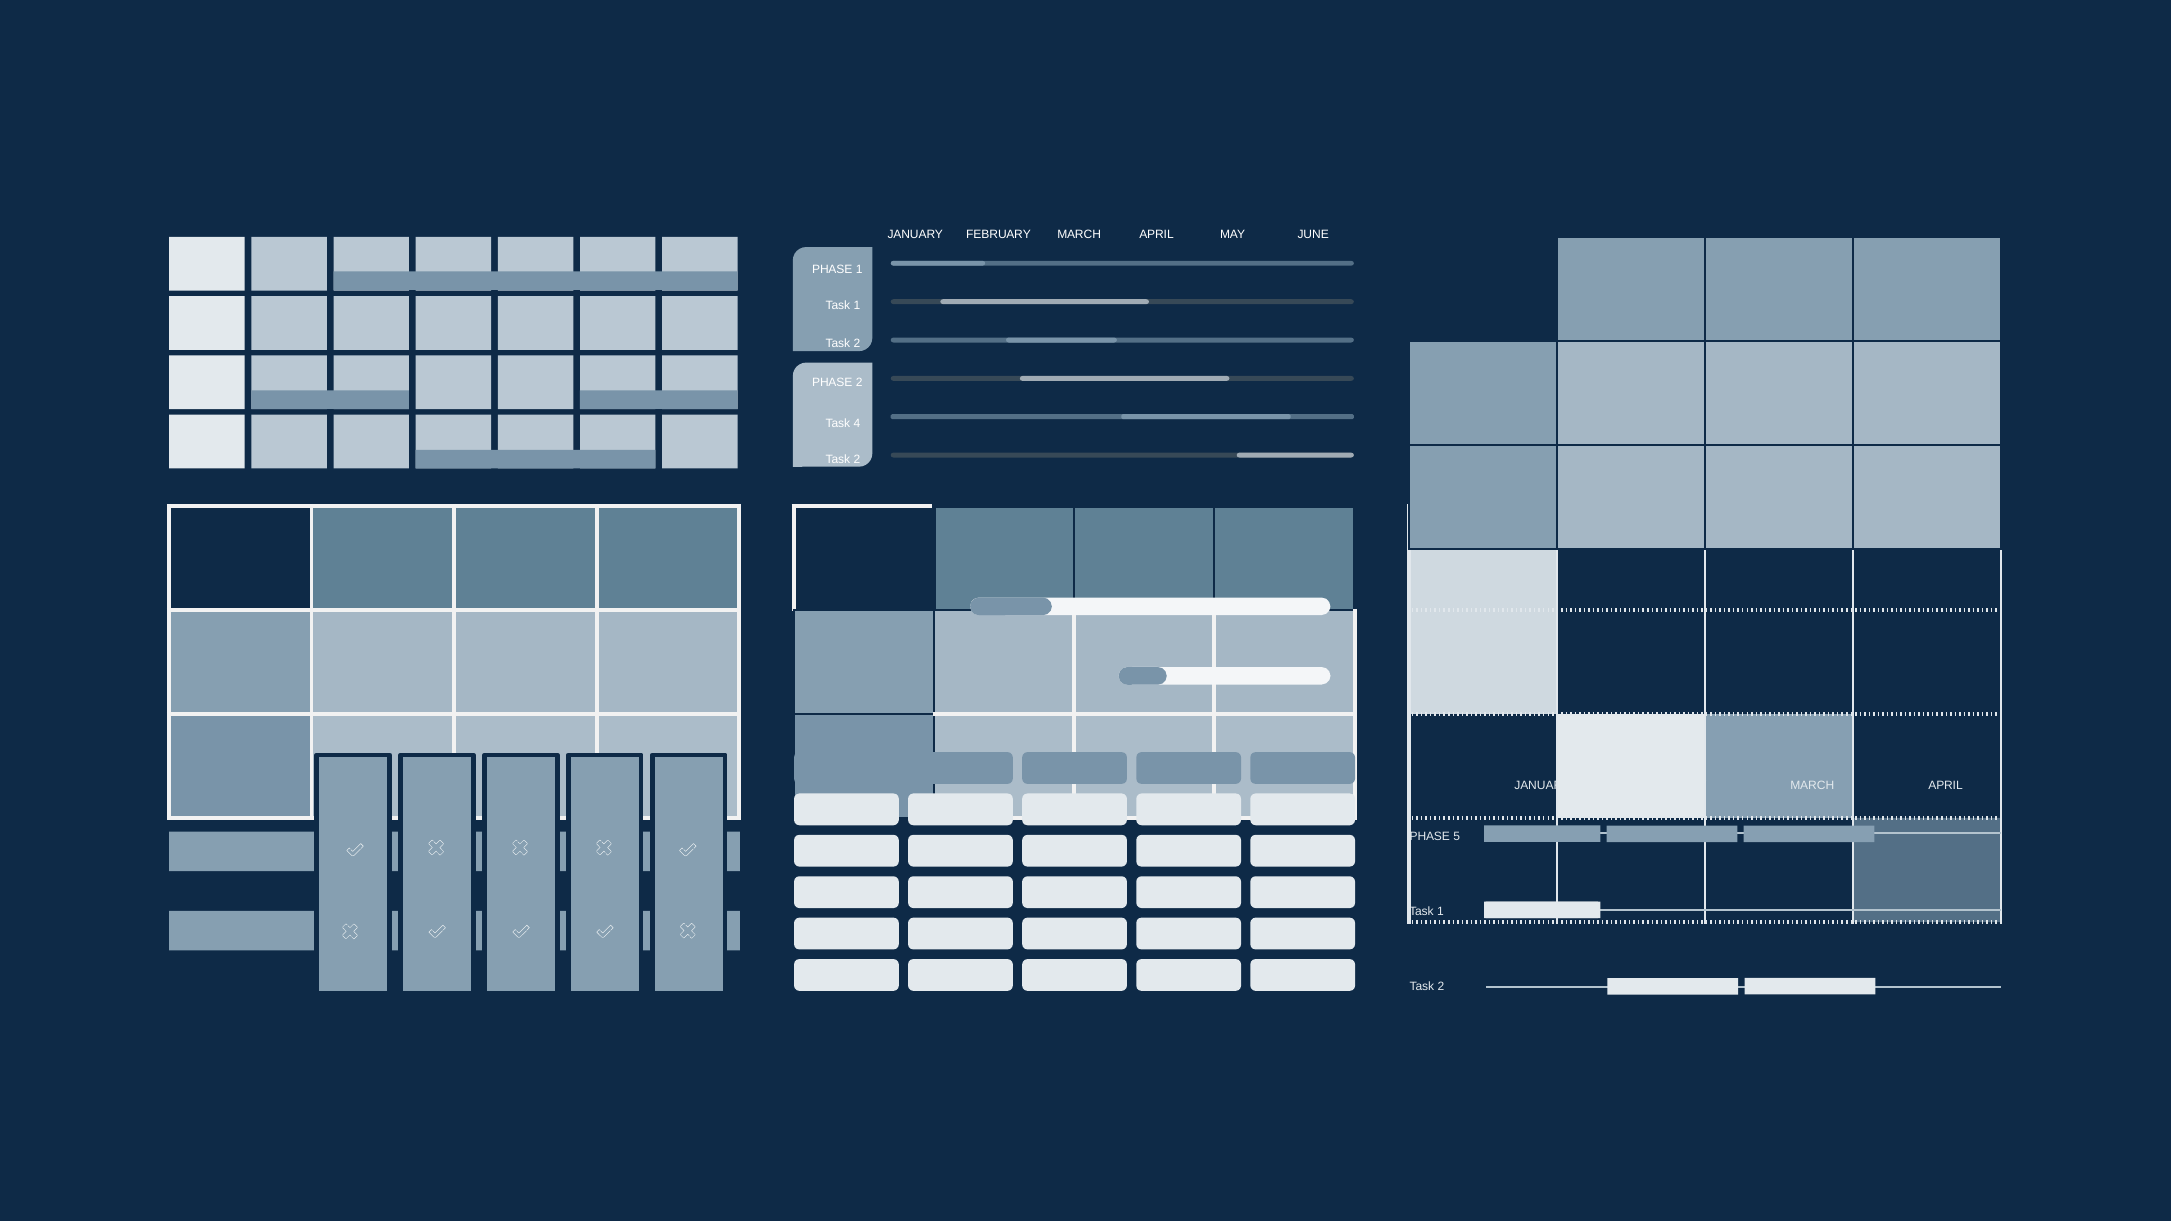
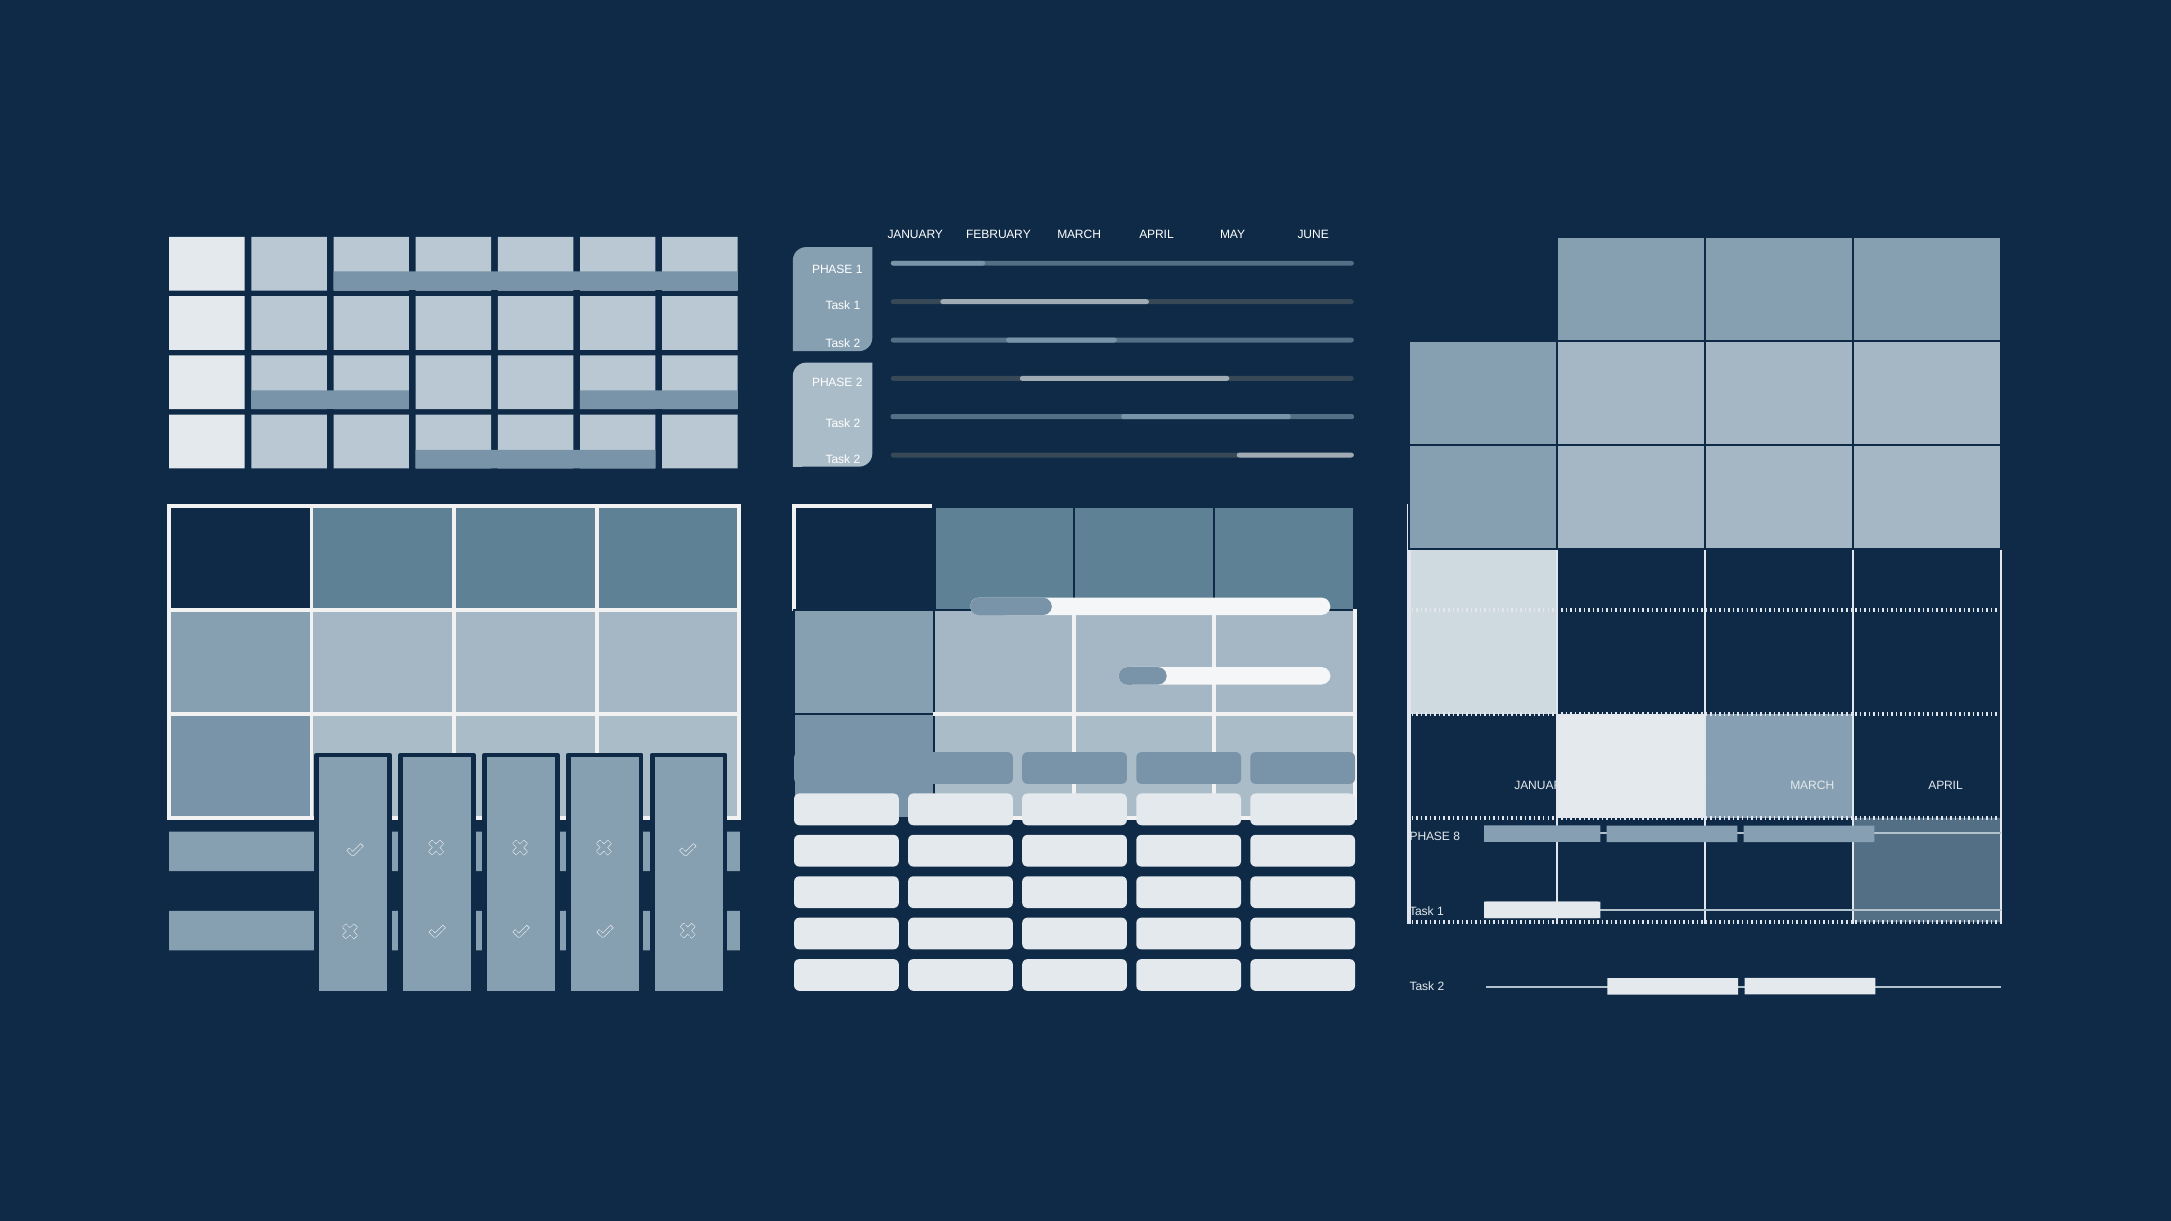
4 at (857, 424): 4 -> 2
5: 5 -> 8
